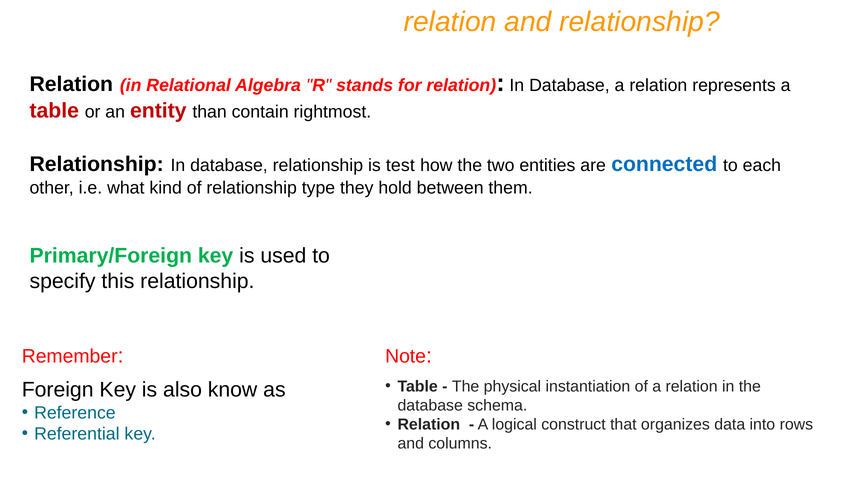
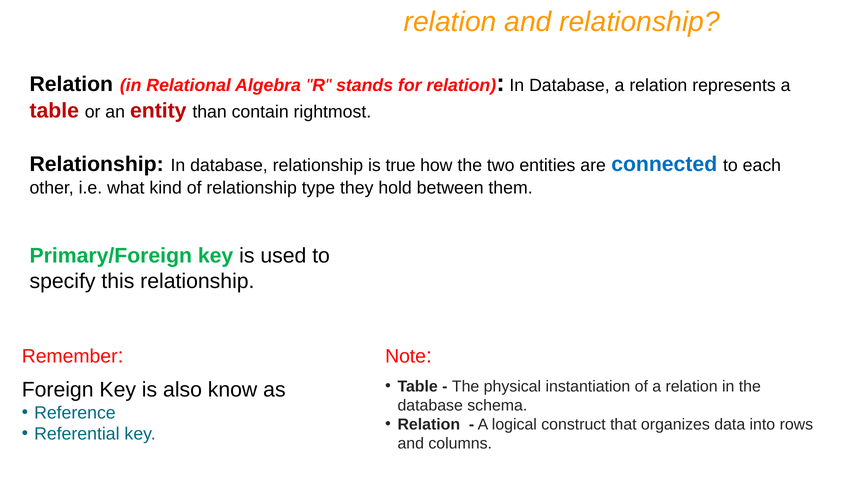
test: test -> true
